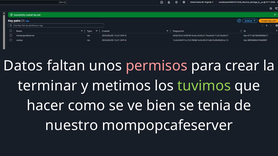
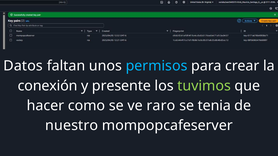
permisos colour: pink -> light blue
terminar: terminar -> conexión
metimos: metimos -> presente
bien: bien -> raro
